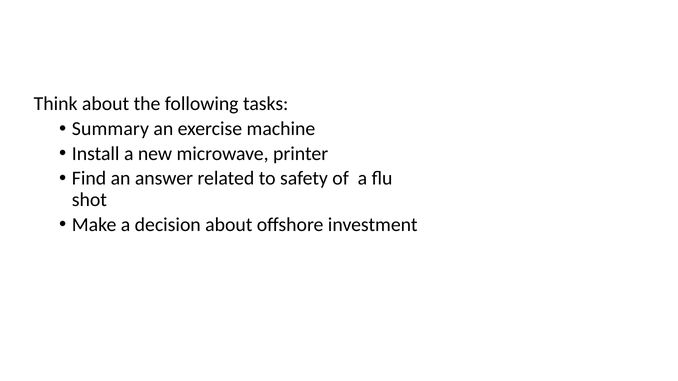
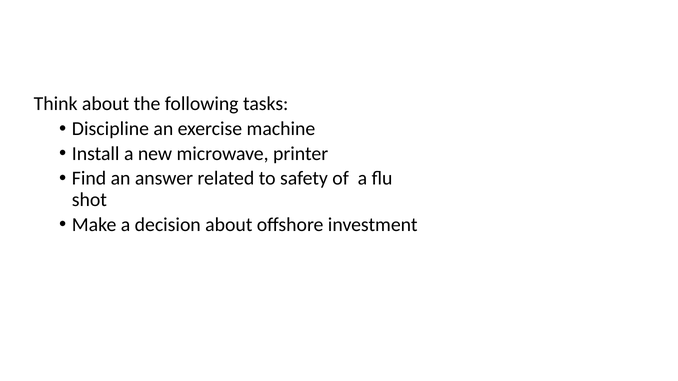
Summary: Summary -> Discipline
